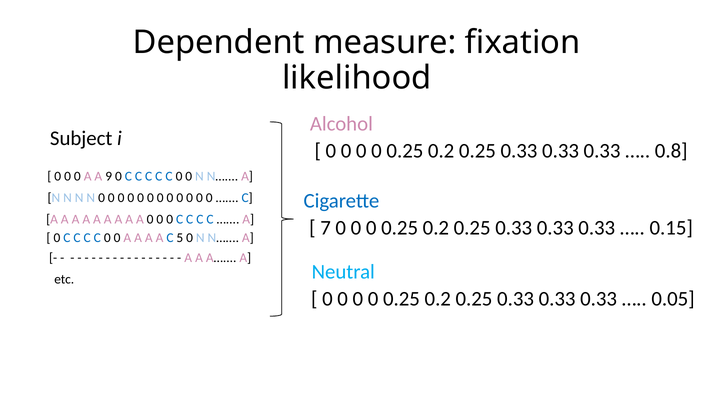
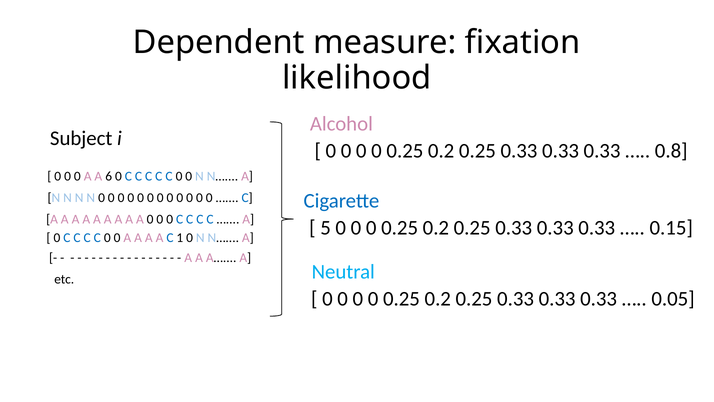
9: 9 -> 6
7: 7 -> 5
5: 5 -> 1
